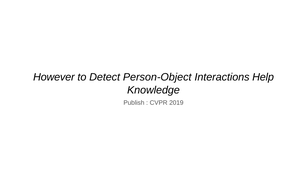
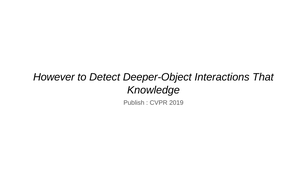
Person-Object: Person-Object -> Deeper-Object
Help: Help -> That
